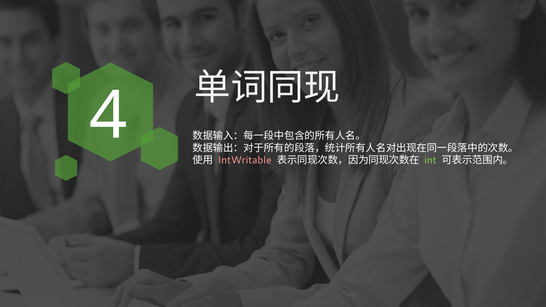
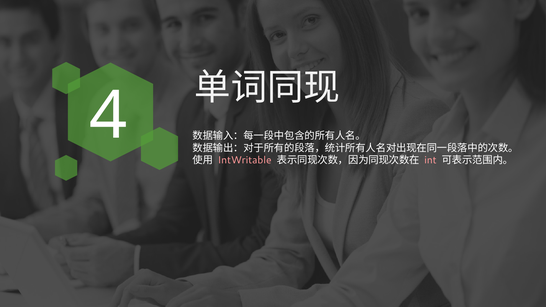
int colour: light green -> pink
